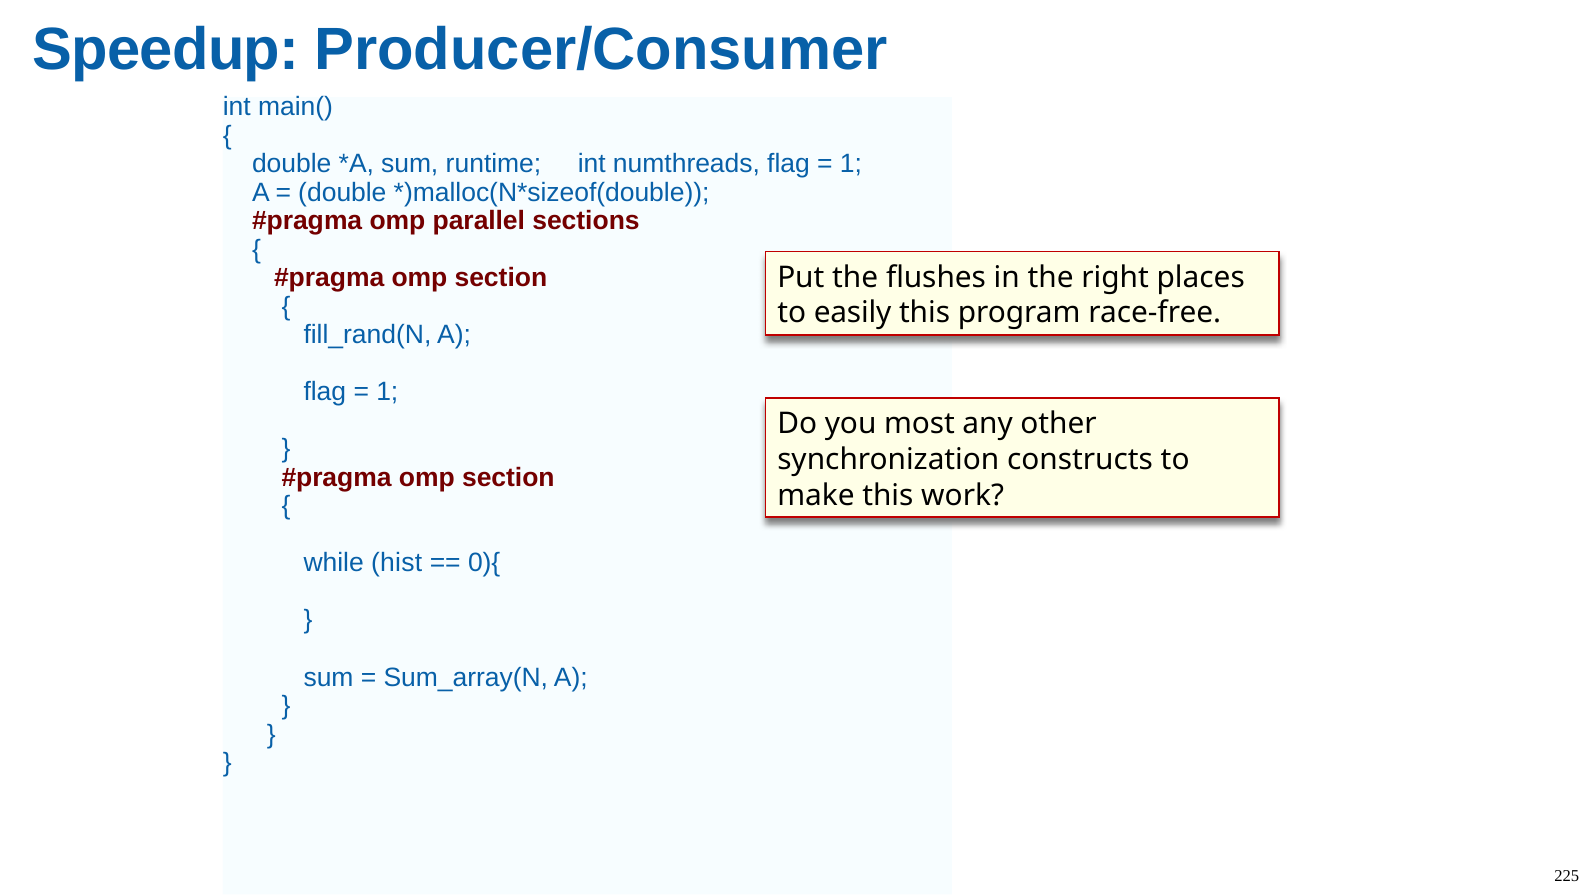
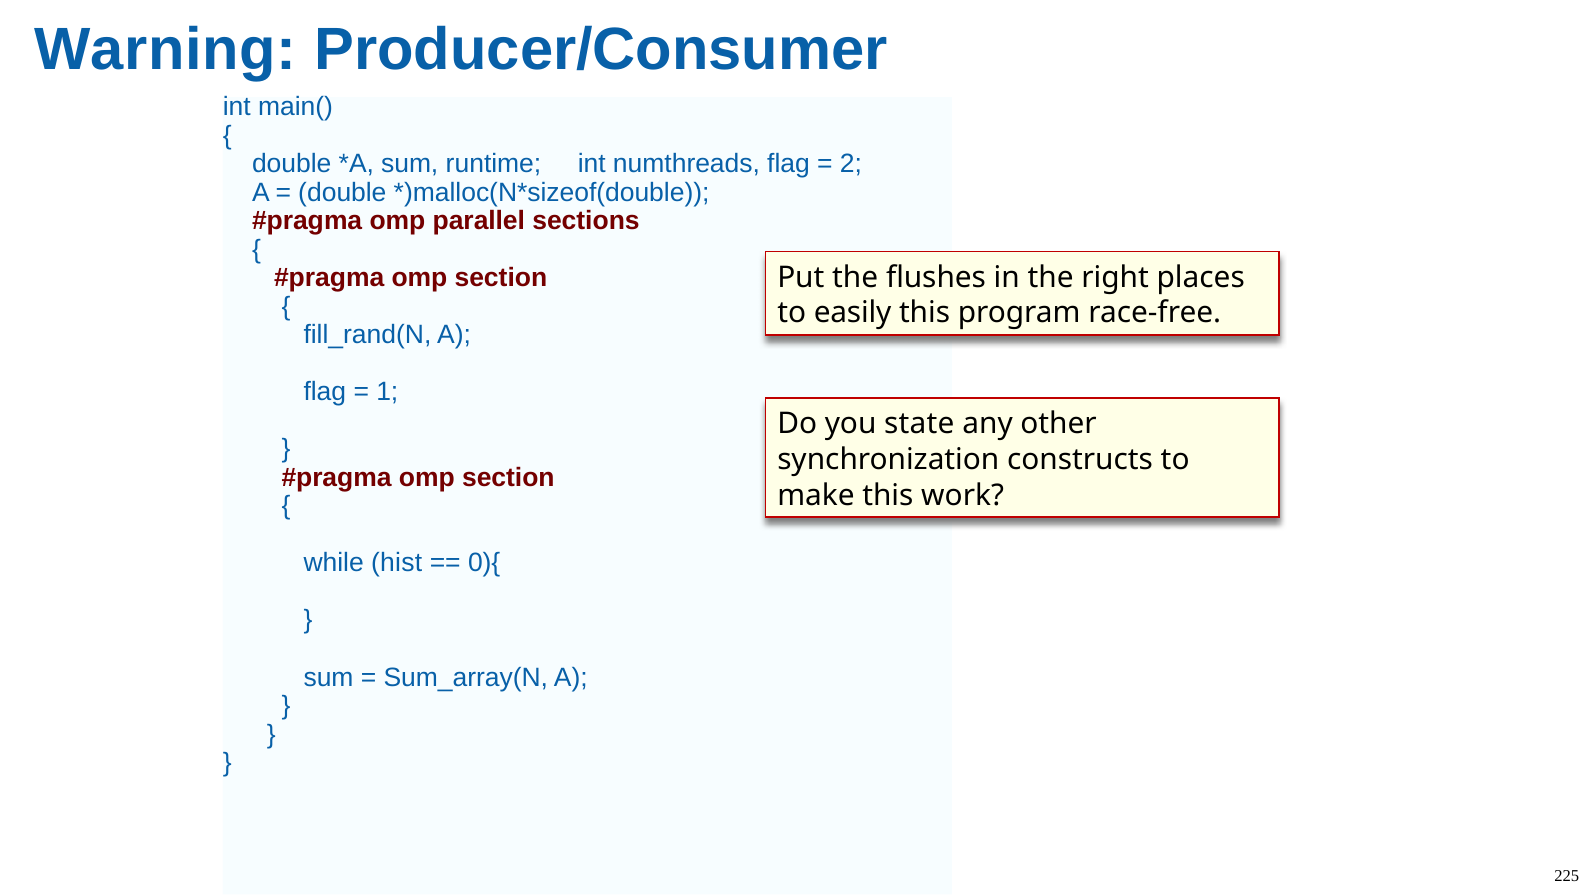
Speedup: Speedup -> Warning
1 at (851, 164): 1 -> 2
most: most -> state
